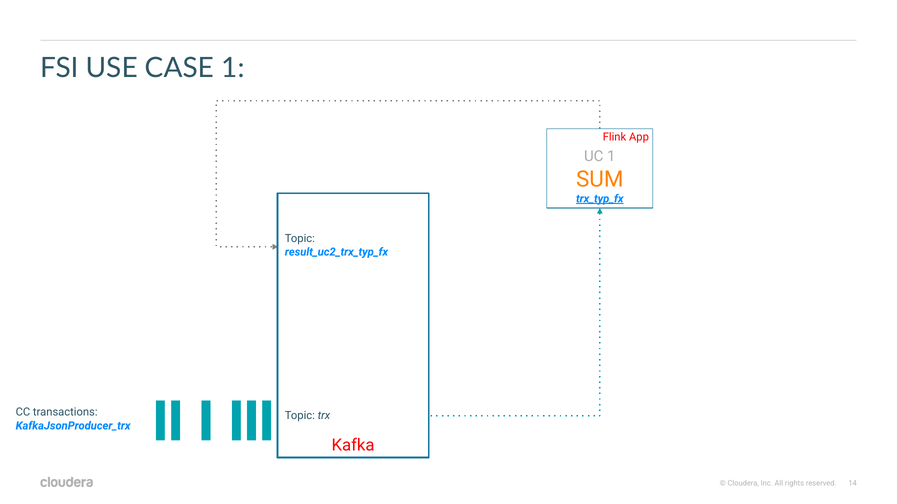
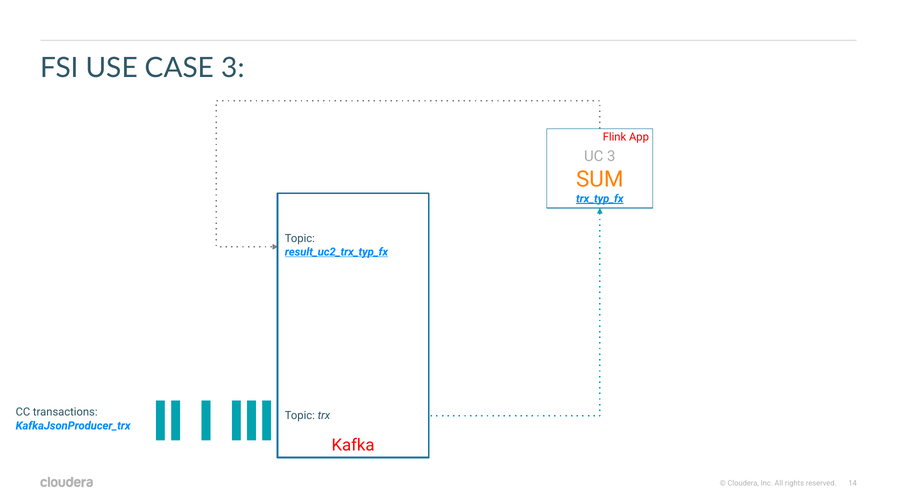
CASE 1: 1 -> 3
UC 1: 1 -> 3
result_uc2_trx_typ_fx underline: none -> present
